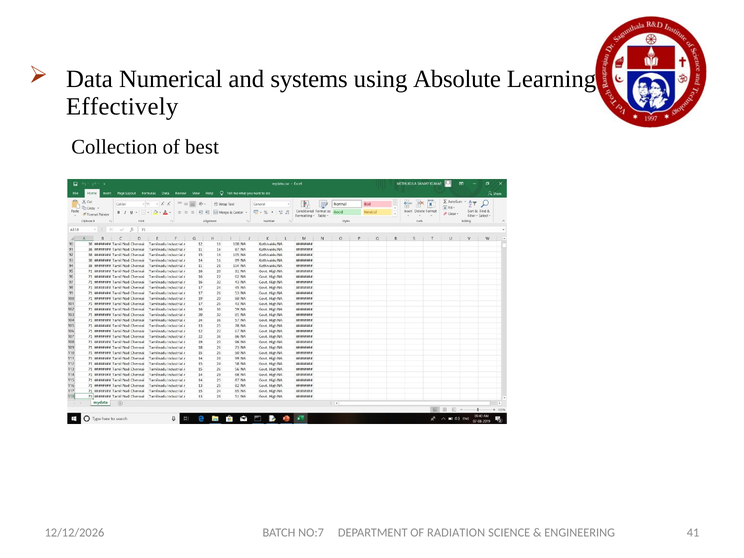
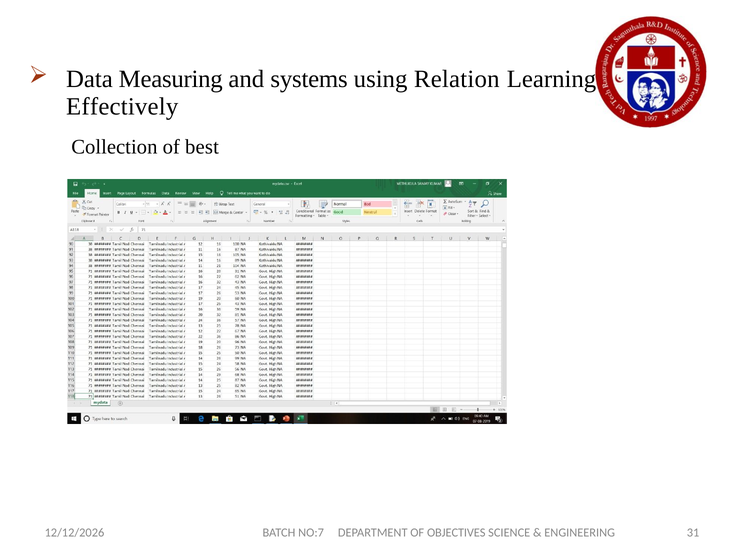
Numerical: Numerical -> Measuring
Absolute: Absolute -> Relation
41: 41 -> 31
RADIATION: RADIATION -> OBJECTIVES
